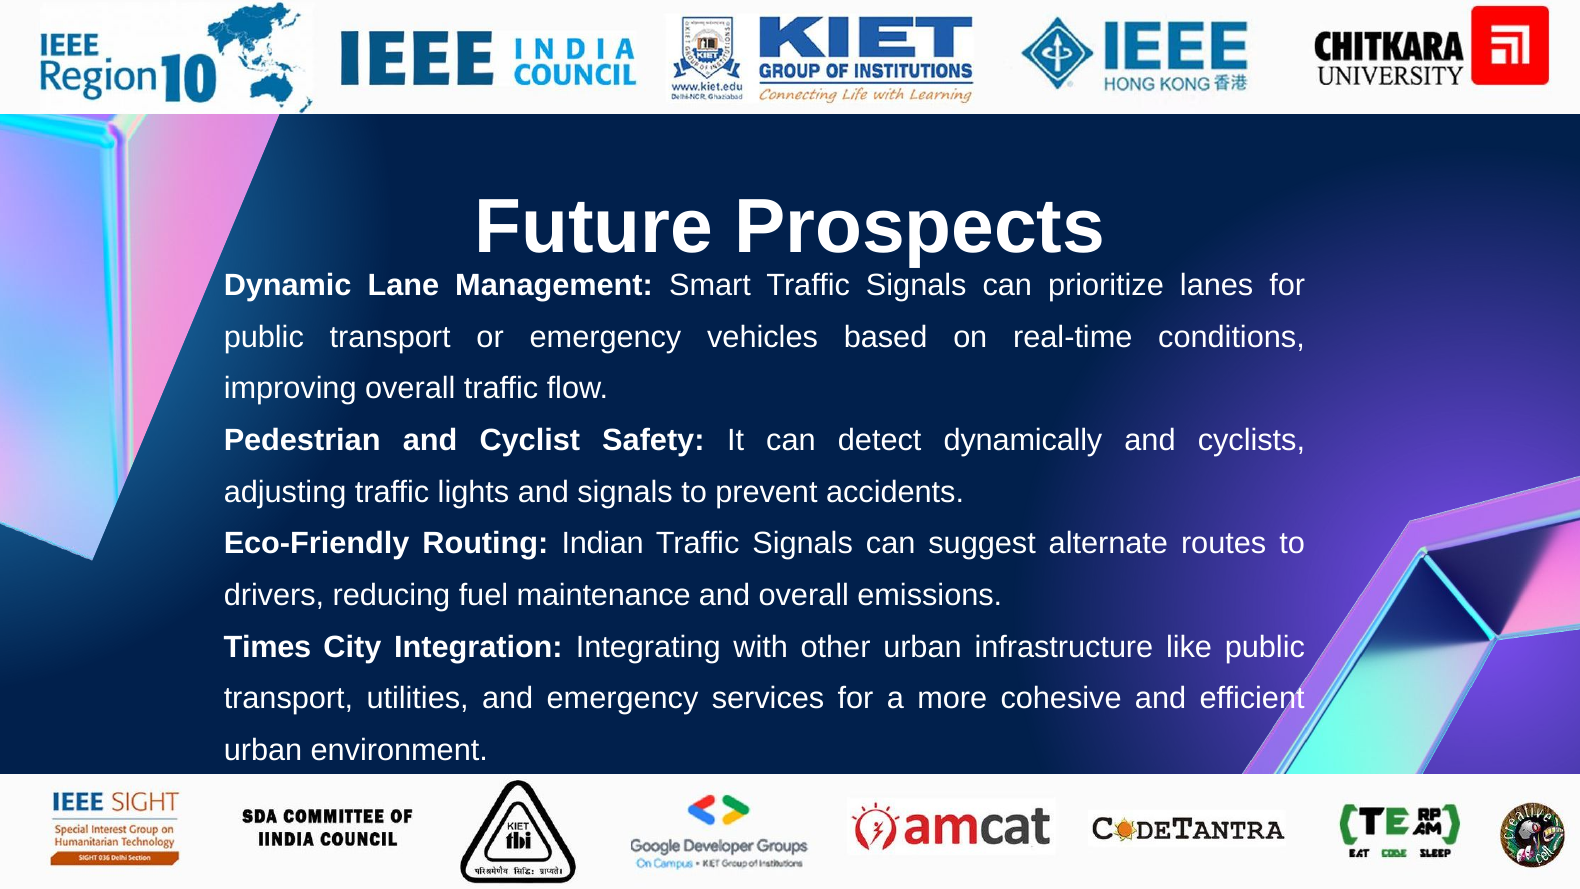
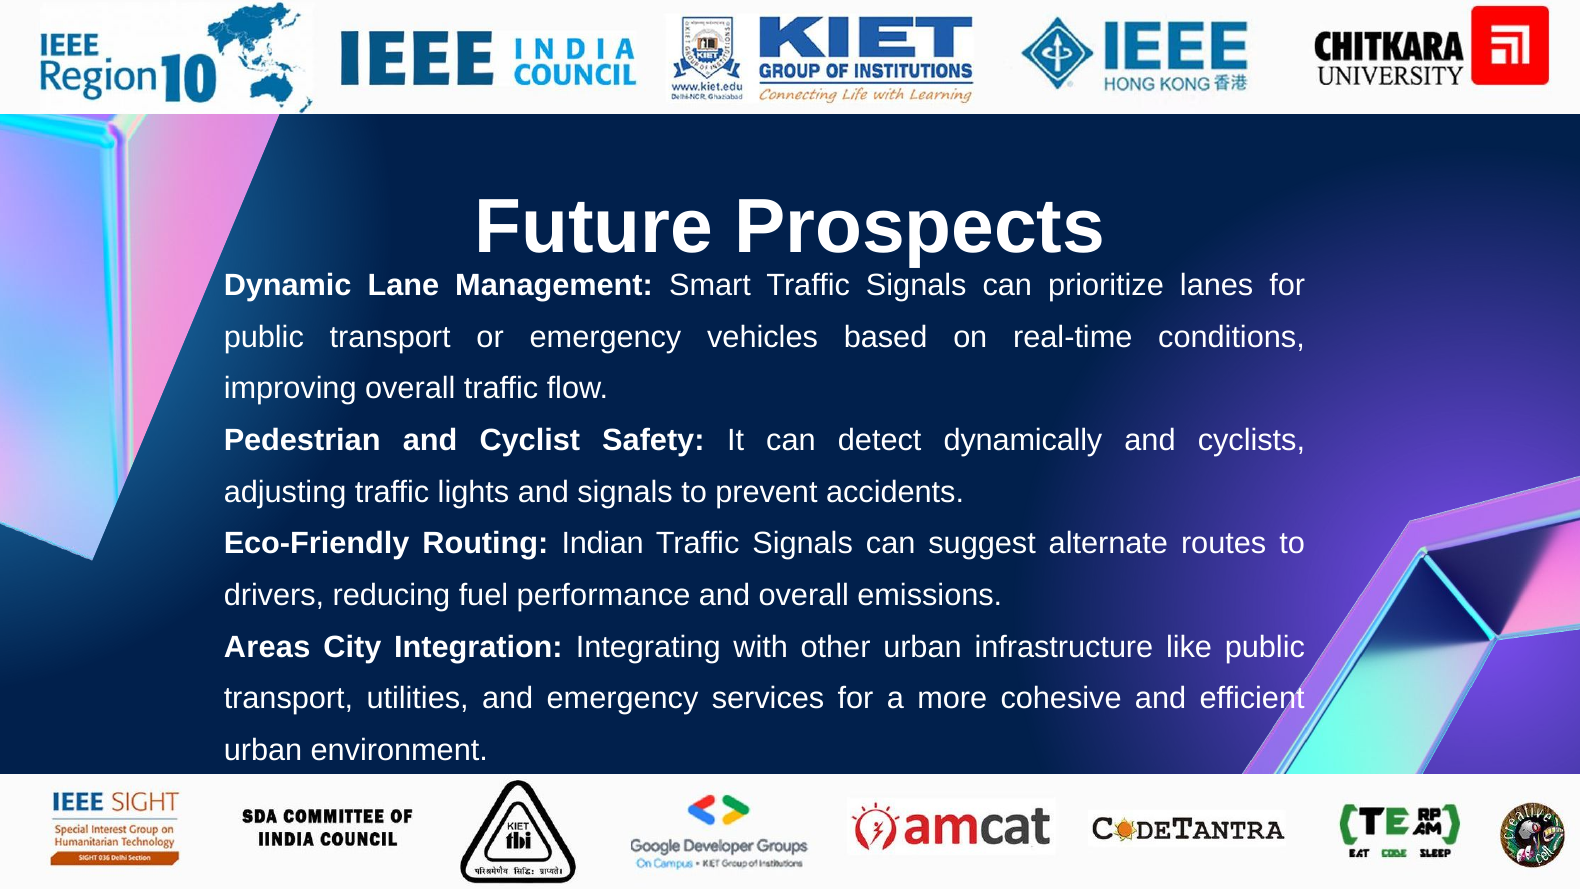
maintenance: maintenance -> performance
Times: Times -> Areas
